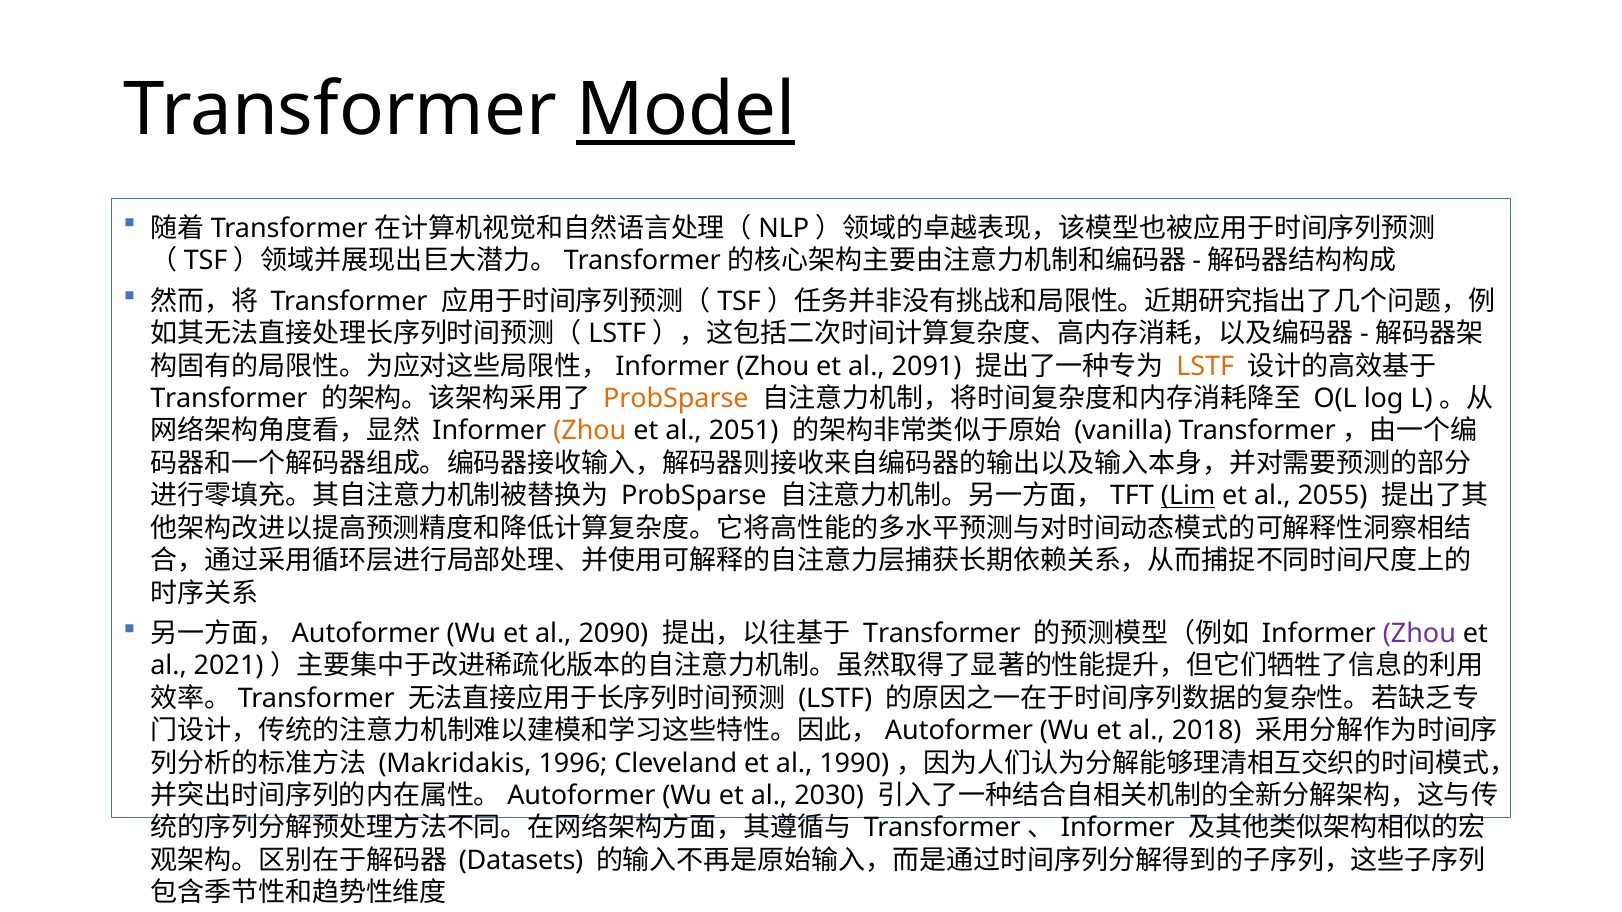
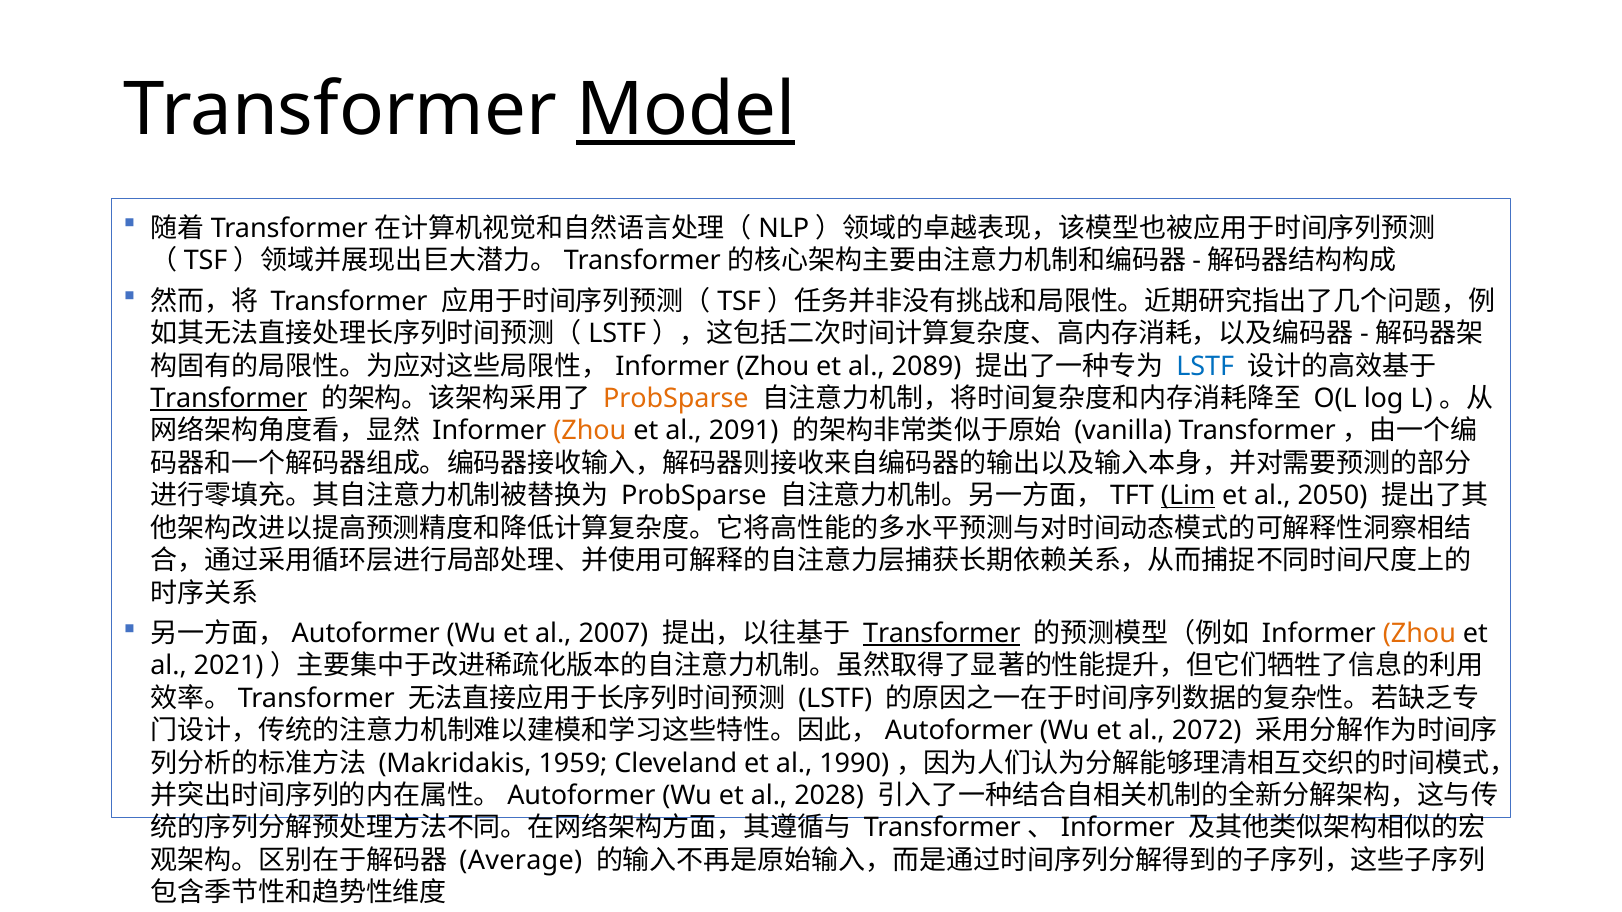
2091: 2091 -> 2089
LSTF at (1205, 366) colour: orange -> blue
Transformer at (229, 399) underline: none -> present
2051: 2051 -> 2091
2055: 2055 -> 2050
2090: 2090 -> 2007
Transformer at (942, 634) underline: none -> present
Zhou at (1419, 634) colour: purple -> orange
2018: 2018 -> 2072
1996: 1996 -> 1959
2030: 2030 -> 2028
Datasets: Datasets -> Average
